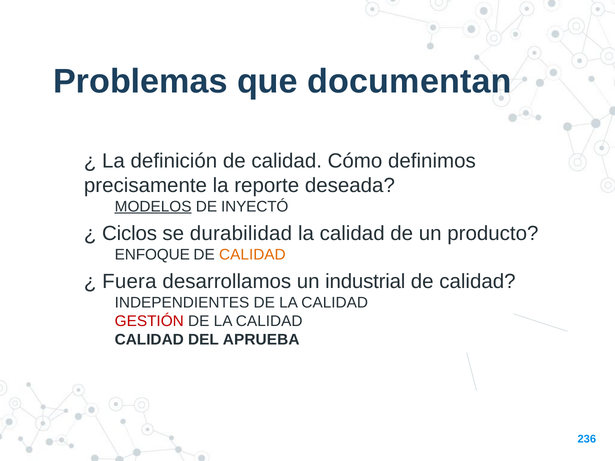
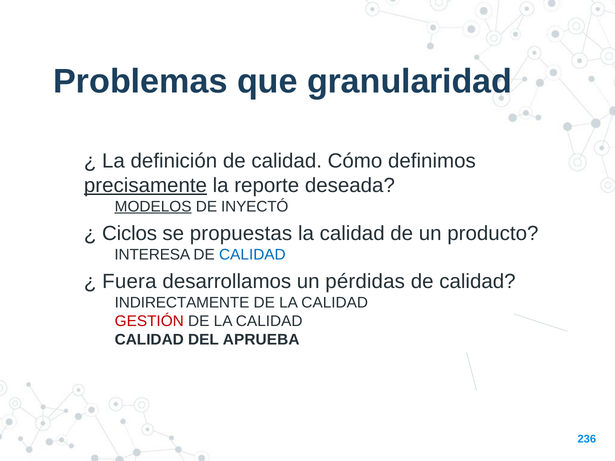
documentan: documentan -> granularidad
precisamente underline: none -> present
durabilidad: durabilidad -> propuestas
ENFOQUE: ENFOQUE -> INTERESA
CALIDAD at (252, 255) colour: orange -> blue
industrial: industrial -> pérdidas
INDEPENDIENTES: INDEPENDIENTES -> INDIRECTAMENTE
